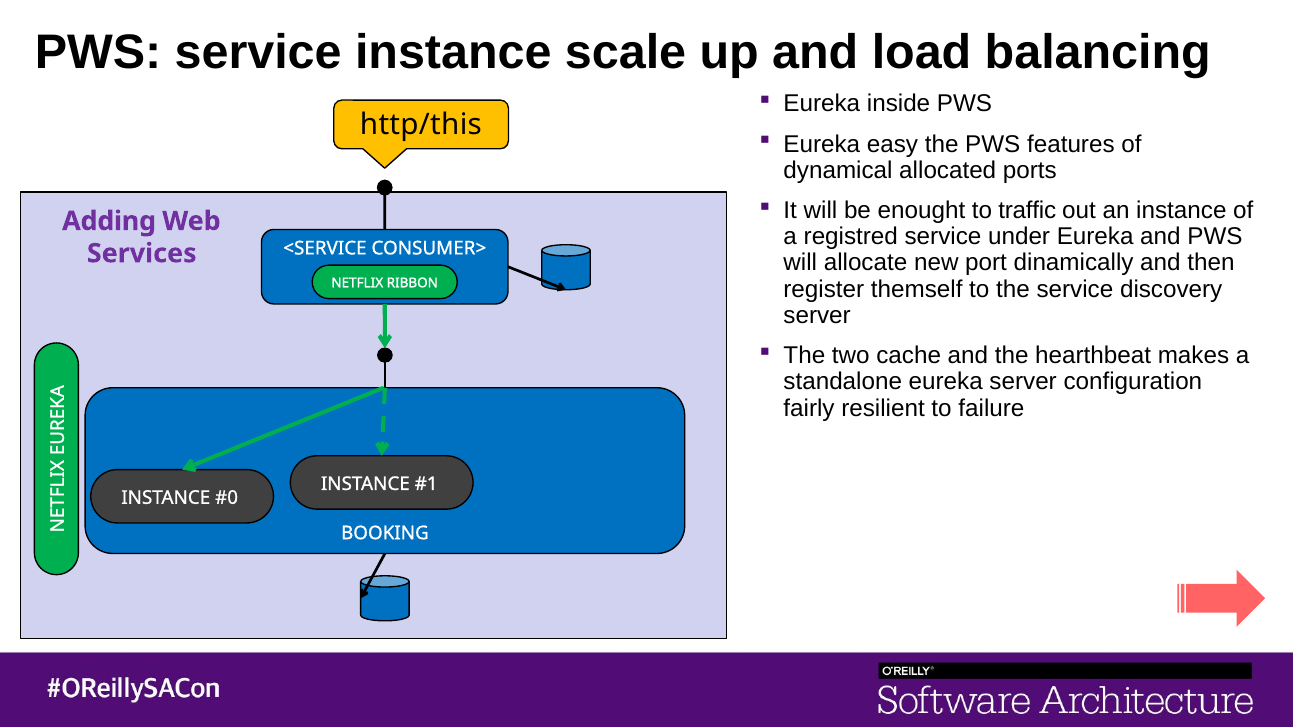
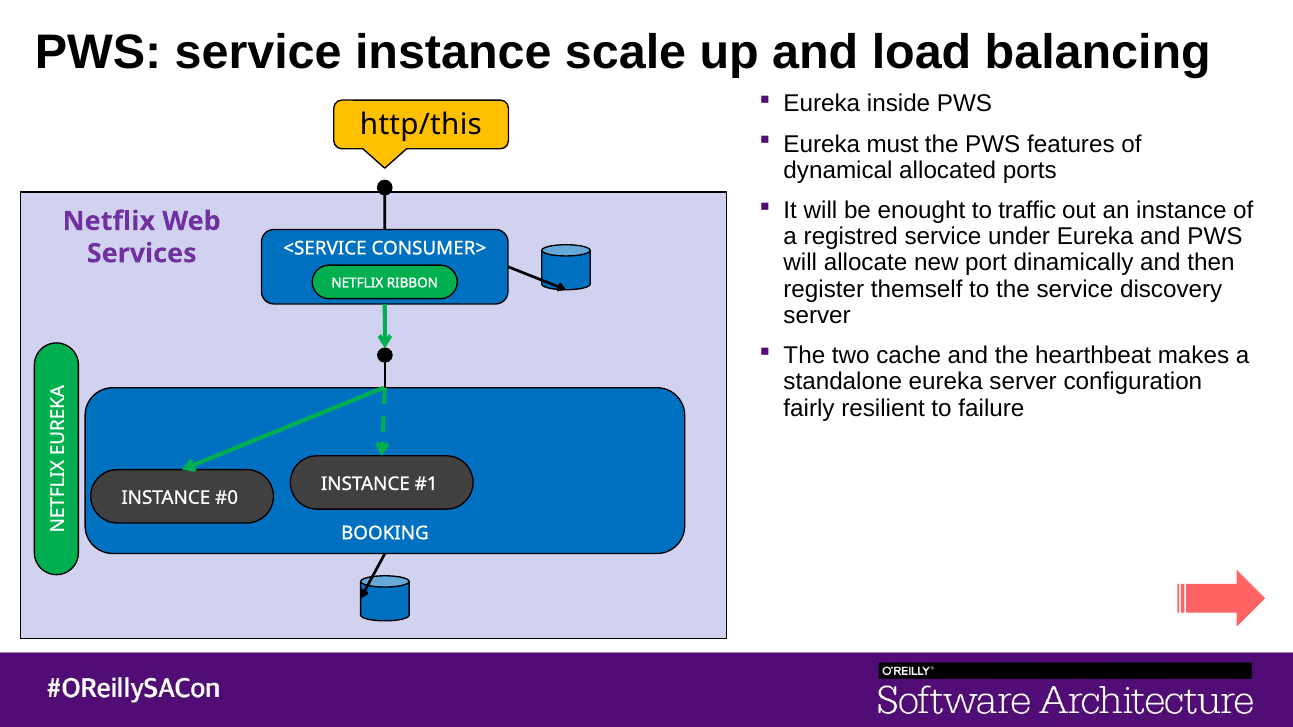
easy: easy -> must
Adding at (109, 221): Adding -> Netflix
